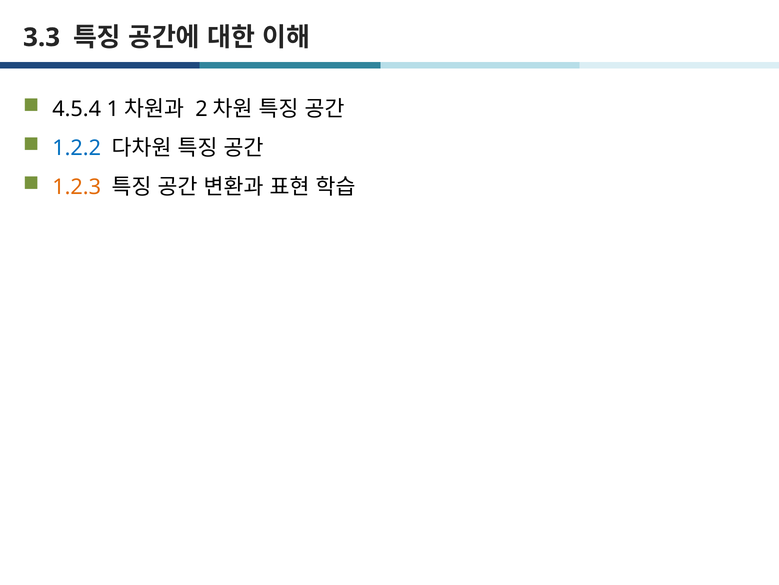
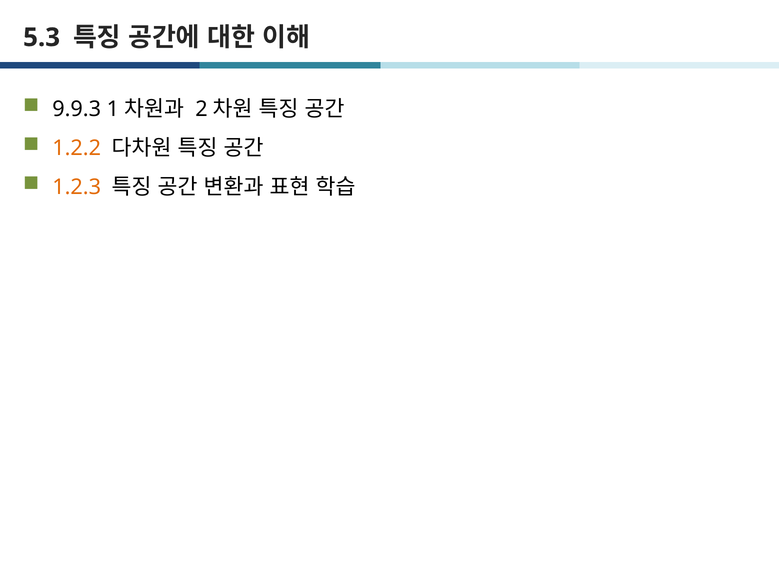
3.3: 3.3 -> 5.3
4.5.4: 4.5.4 -> 9.9.3
1.2.2 colour: blue -> orange
